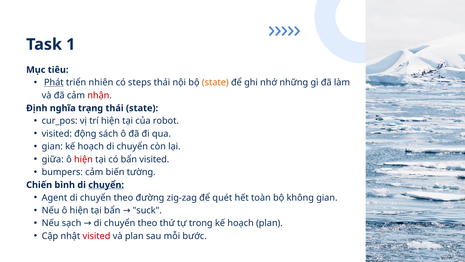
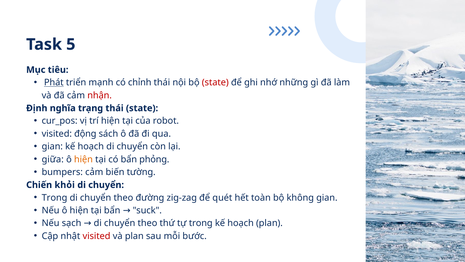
1: 1 -> 5
nhiên: nhiên -> mạnh
steps: steps -> chỉnh
state at (215, 82) colour: orange -> red
hiện at (83, 159) colour: red -> orange
bẩn visited: visited -> phỏng
bình: bình -> khỏi
chuyển underline: present -> none
Agent at (54, 197): Agent -> Trong
